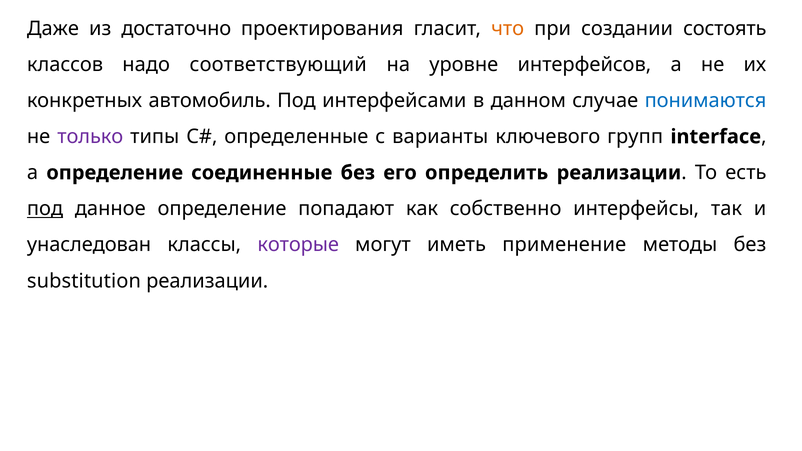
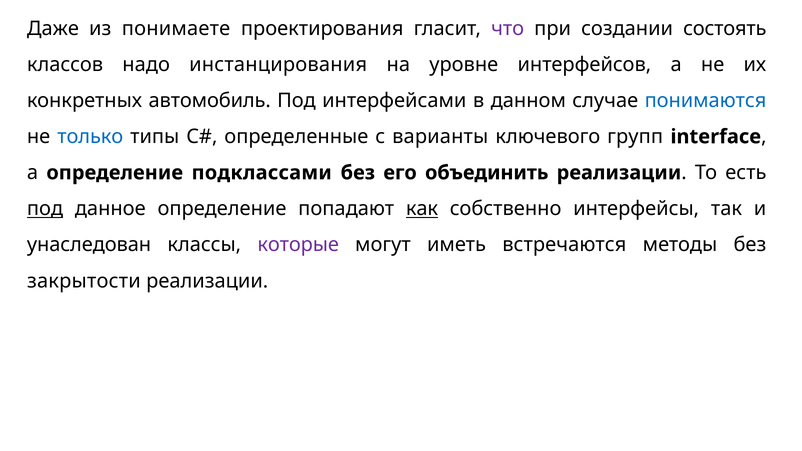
достаточно: достаточно -> понимаете
что colour: orange -> purple
соответствующий: соответствующий -> инстанцирования
только colour: purple -> blue
соединенные: соединенные -> подклассами
определить: определить -> объединить
как underline: none -> present
применение: применение -> встречаются
substitution: substitution -> закрытости
